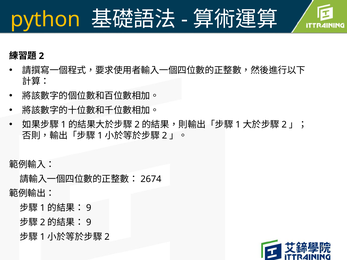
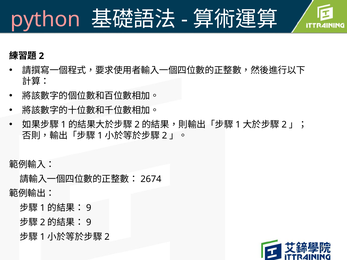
python colour: yellow -> pink
